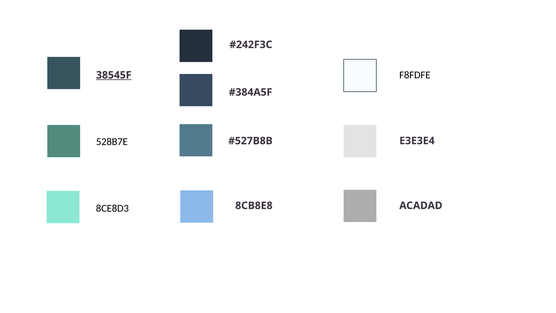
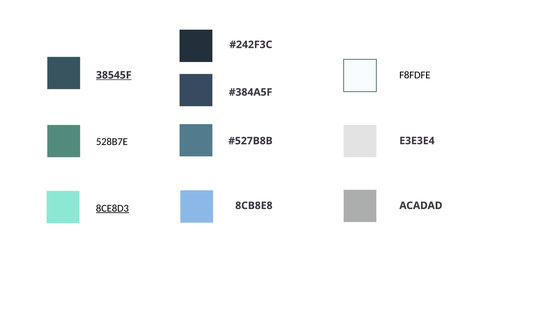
8CE8D3 underline: none -> present
